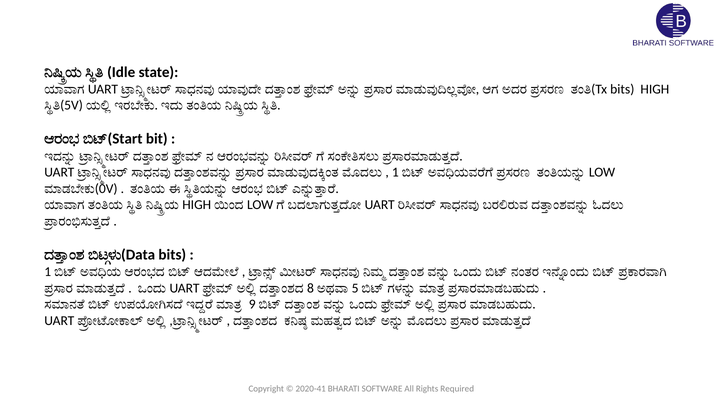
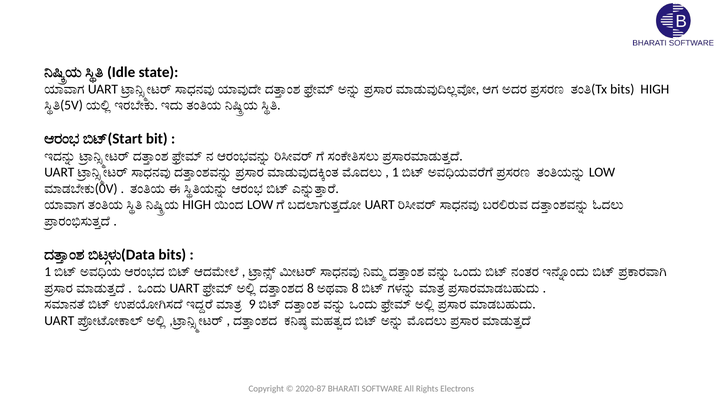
5 at (355, 288): 5 -> 8
2020-41: 2020-41 -> 2020-87
Required: Required -> Electrons
